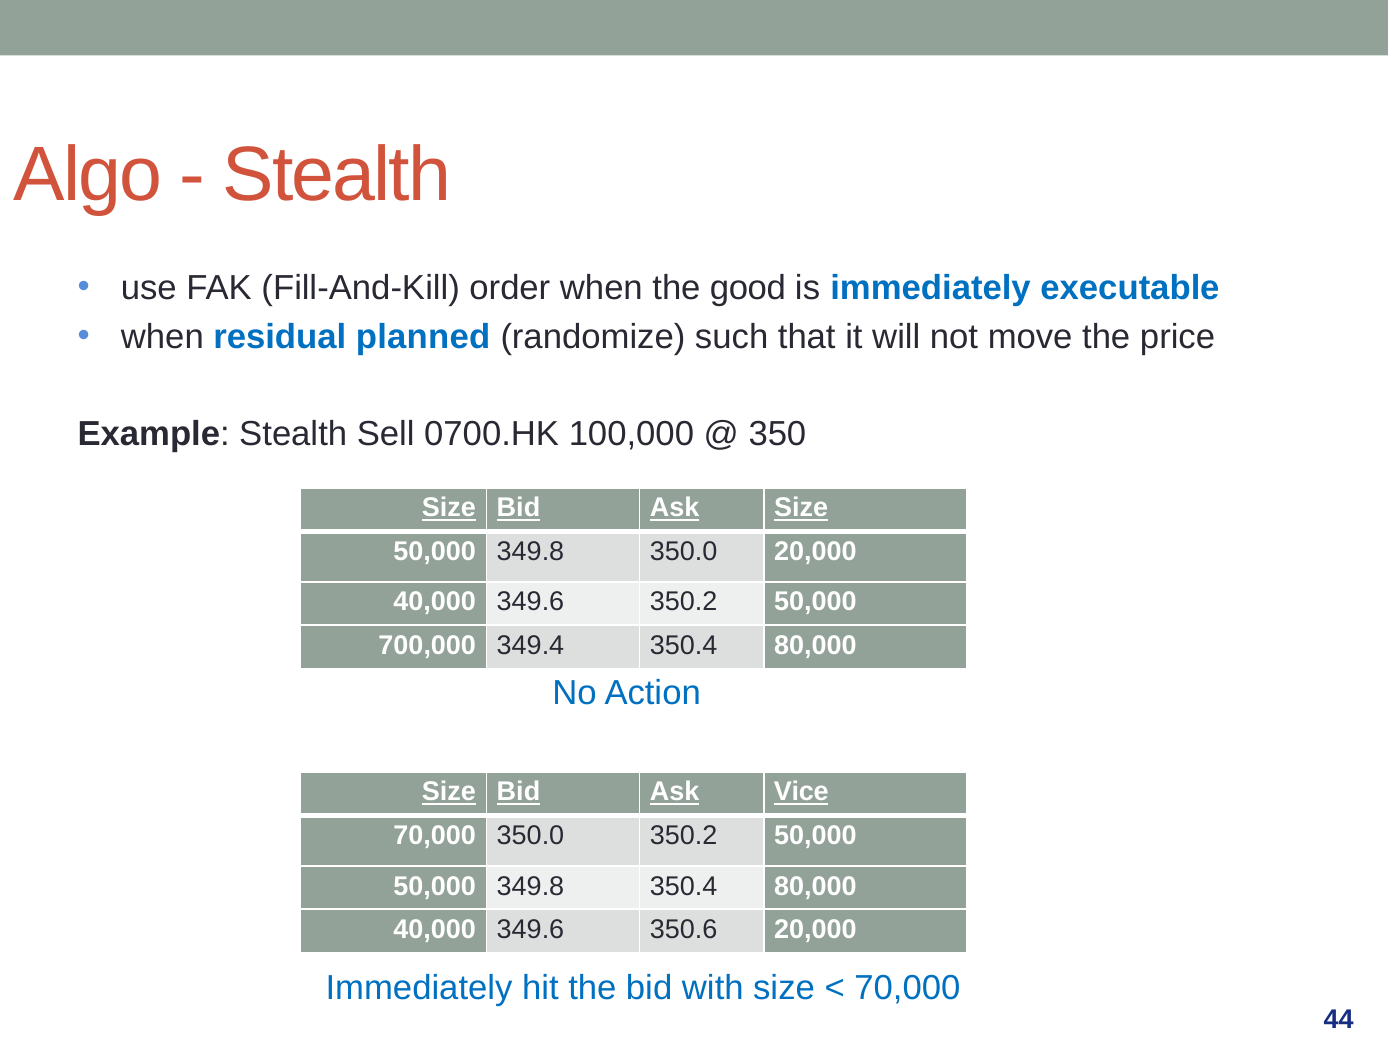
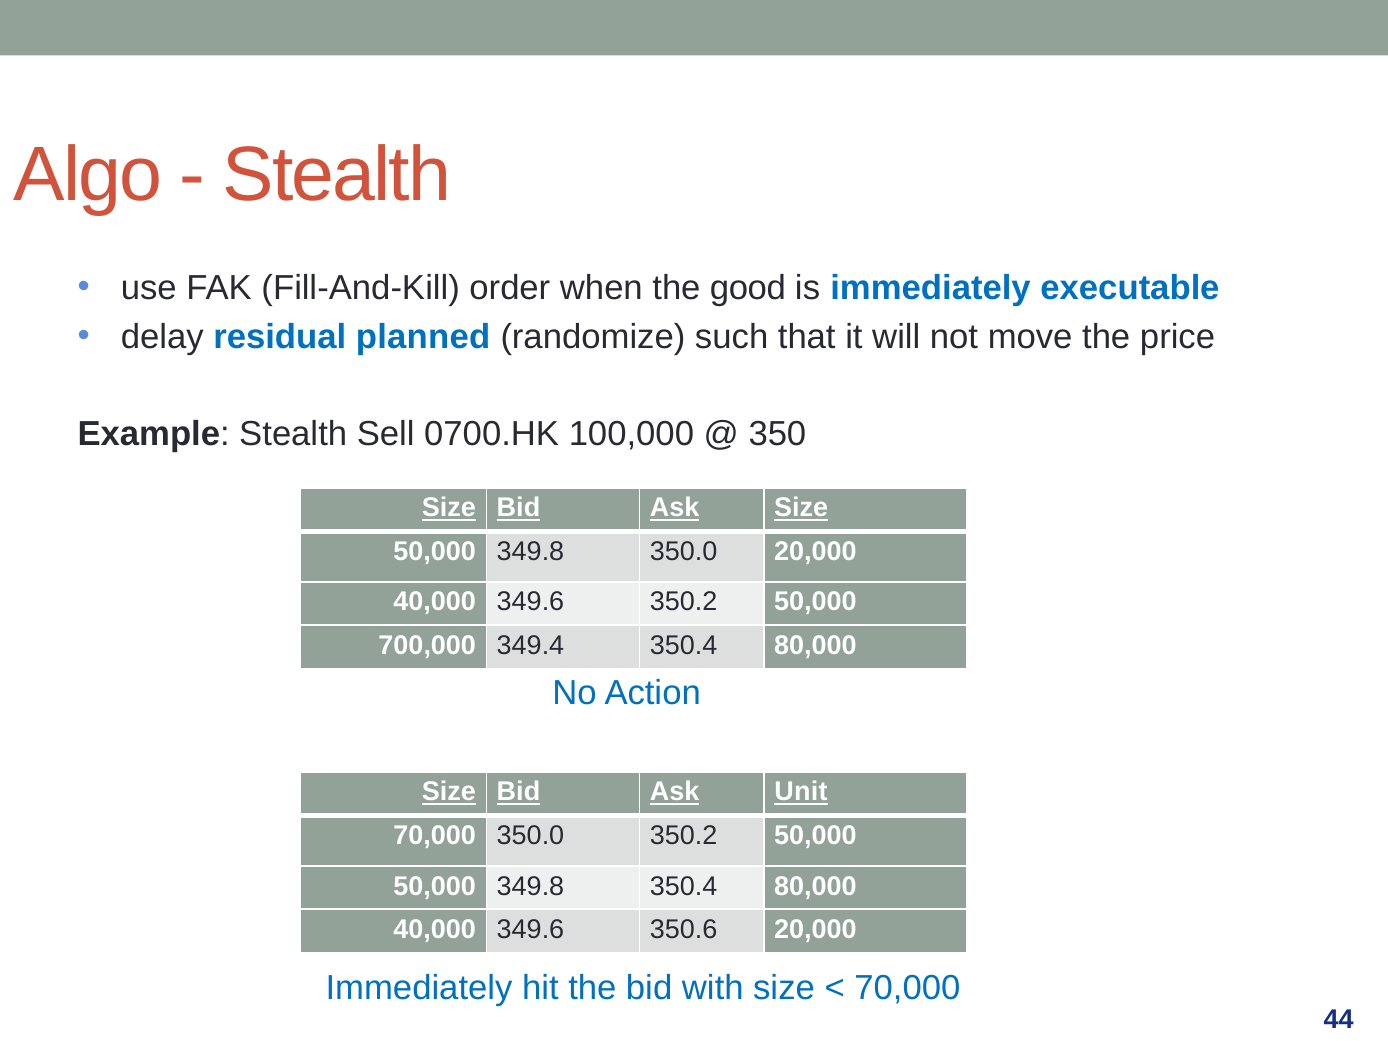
when at (162, 337): when -> delay
Vice: Vice -> Unit
